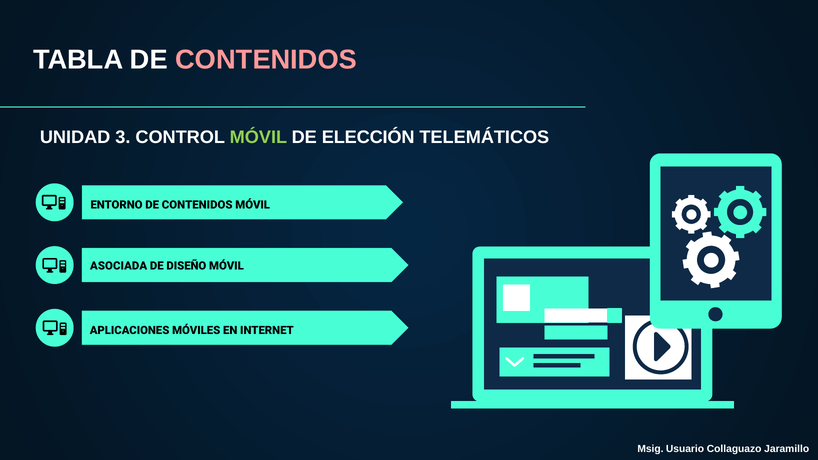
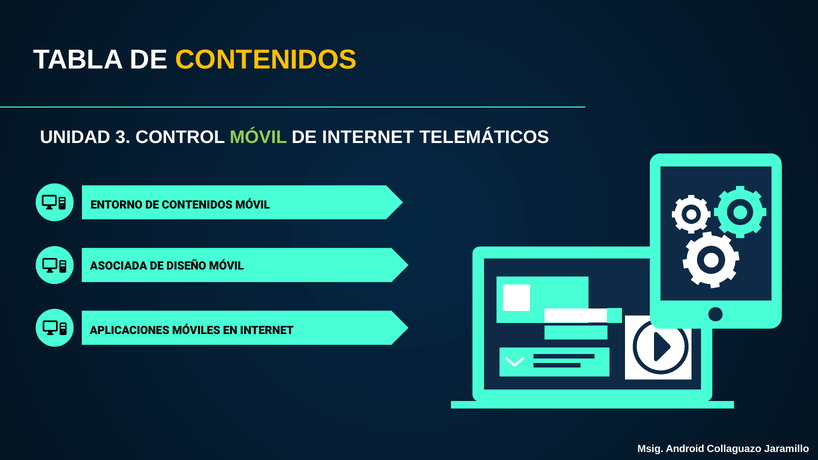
CONTENIDOS at (266, 60) colour: pink -> yellow
DE ELECCIÓN: ELECCIÓN -> INTERNET
Usuario: Usuario -> Android
